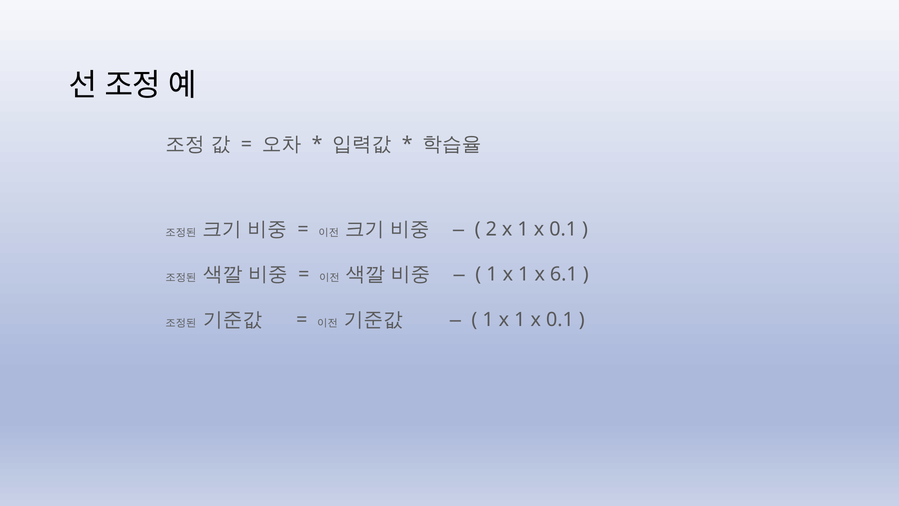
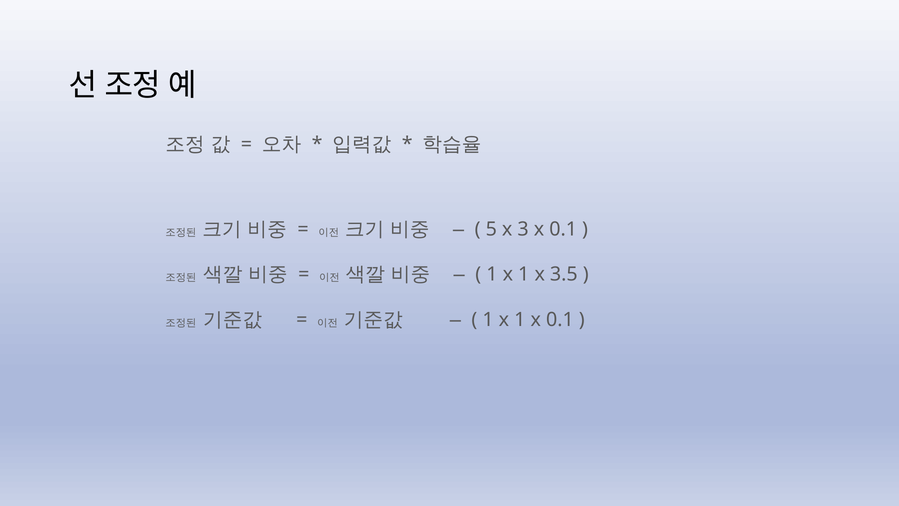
2: 2 -> 5
1 at (523, 229): 1 -> 3
6.1: 6.1 -> 3.5
